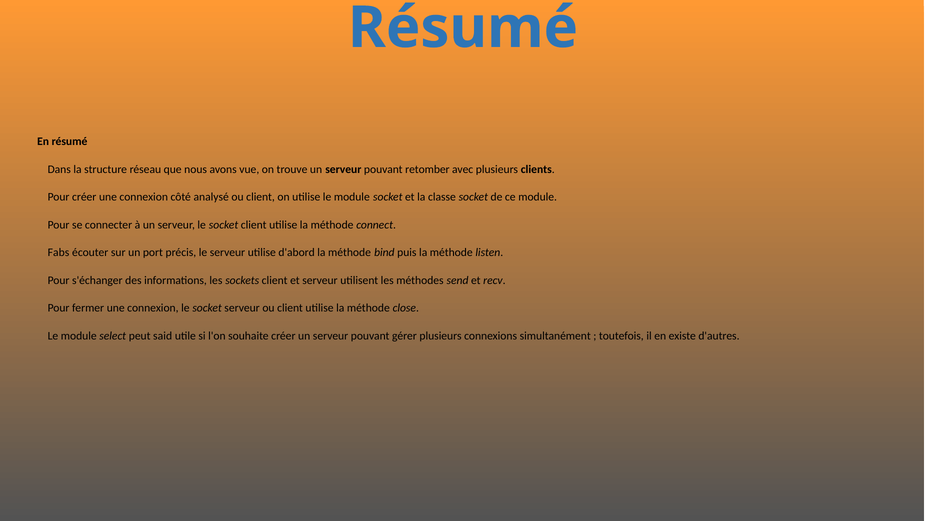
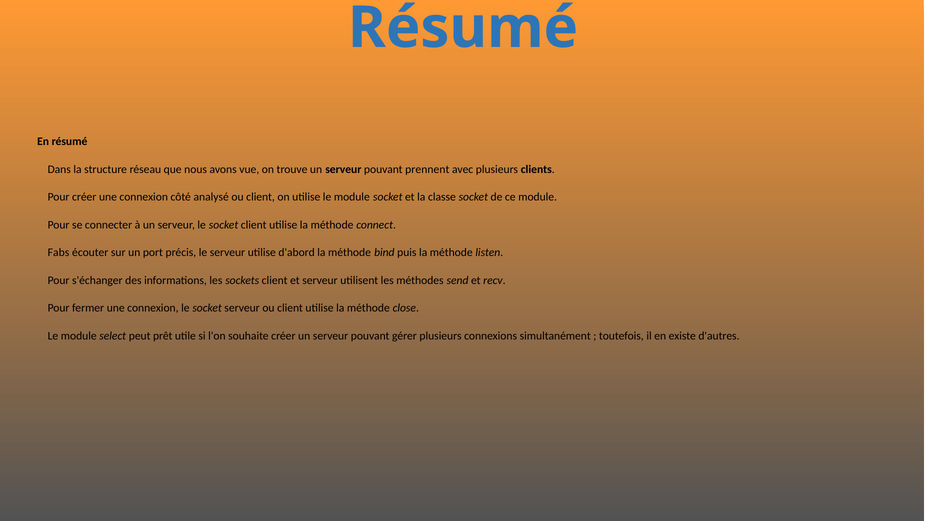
retomber: retomber -> prennent
said: said -> prêt
